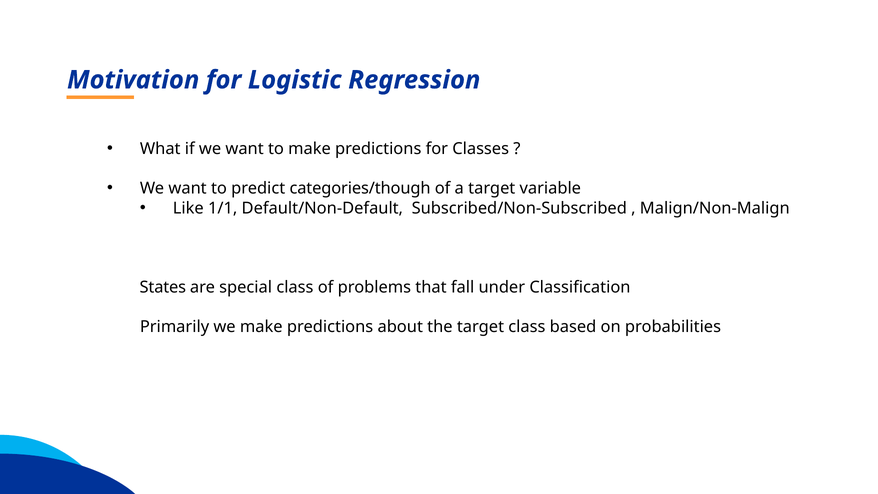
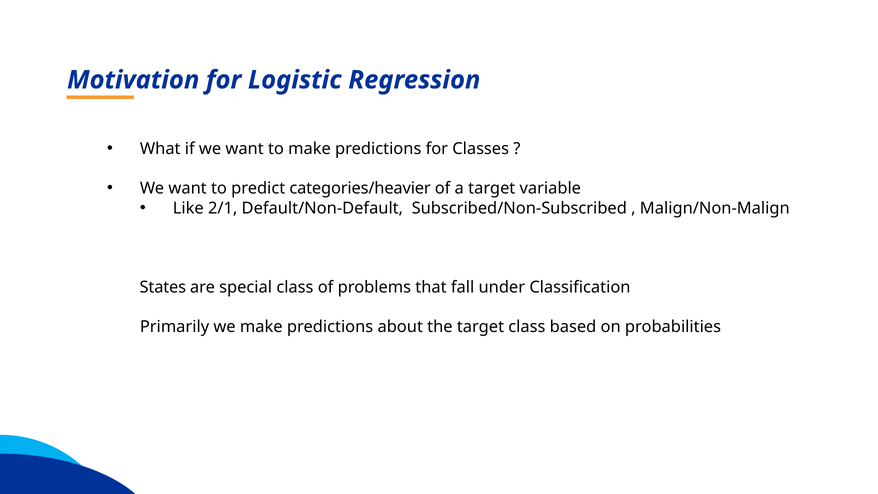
categories/though: categories/though -> categories/heavier
1/1: 1/1 -> 2/1
